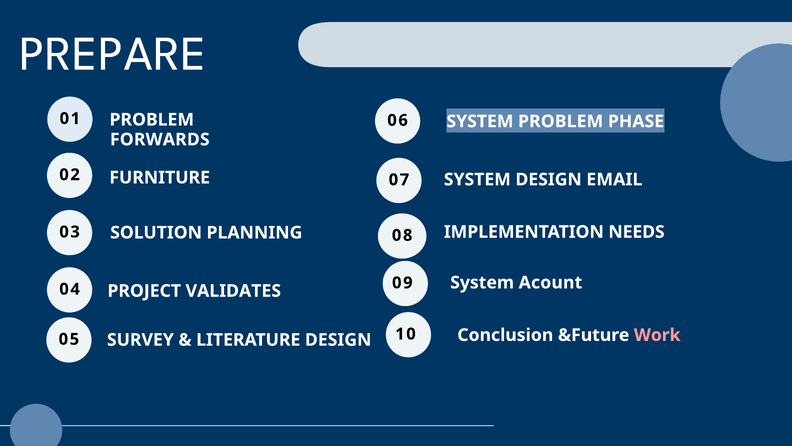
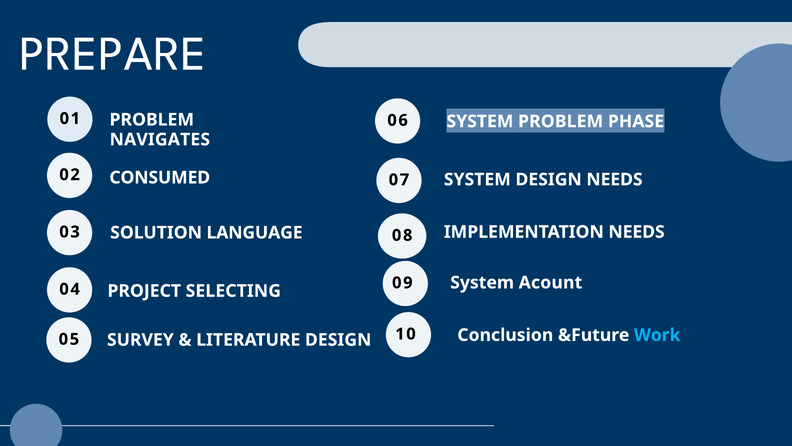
FORWARDS: FORWARDS -> NAVIGATES
FURNITURE: FURNITURE -> CONSUMED
DESIGN EMAIL: EMAIL -> NEEDS
PLANNING: PLANNING -> LANGUAGE
VALIDATES: VALIDATES -> SELECTING
Work colour: pink -> light blue
